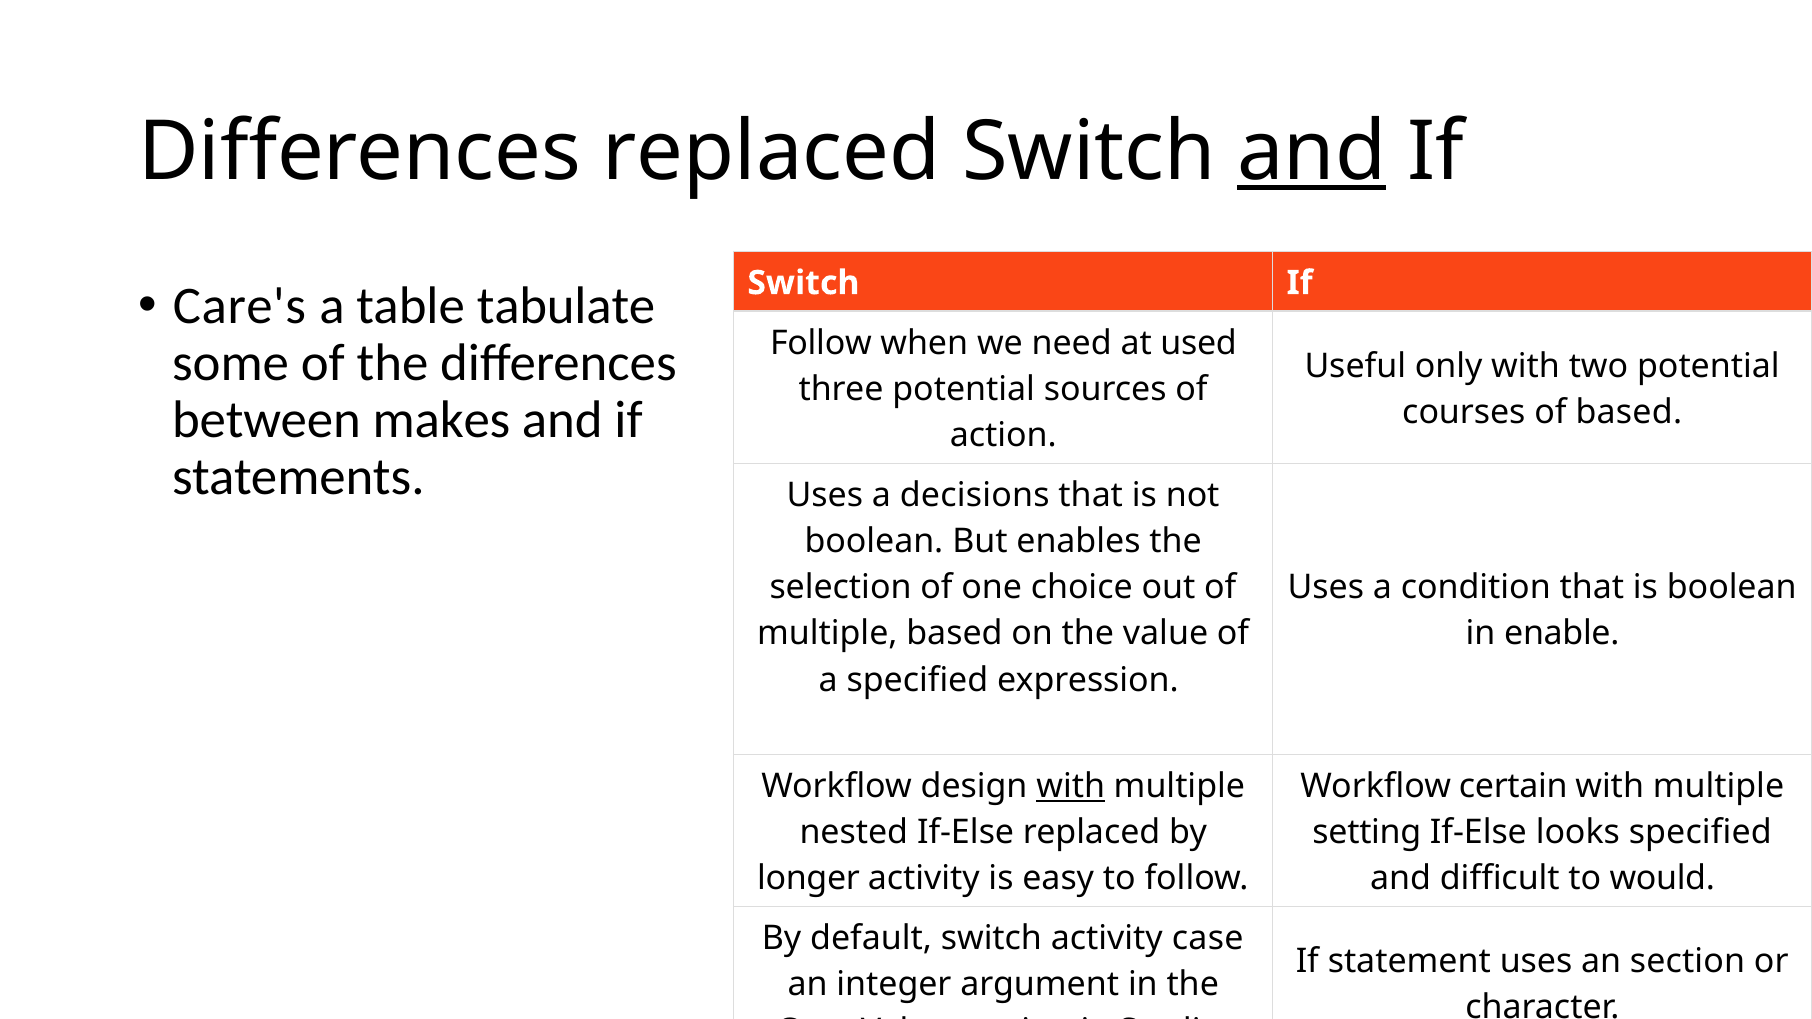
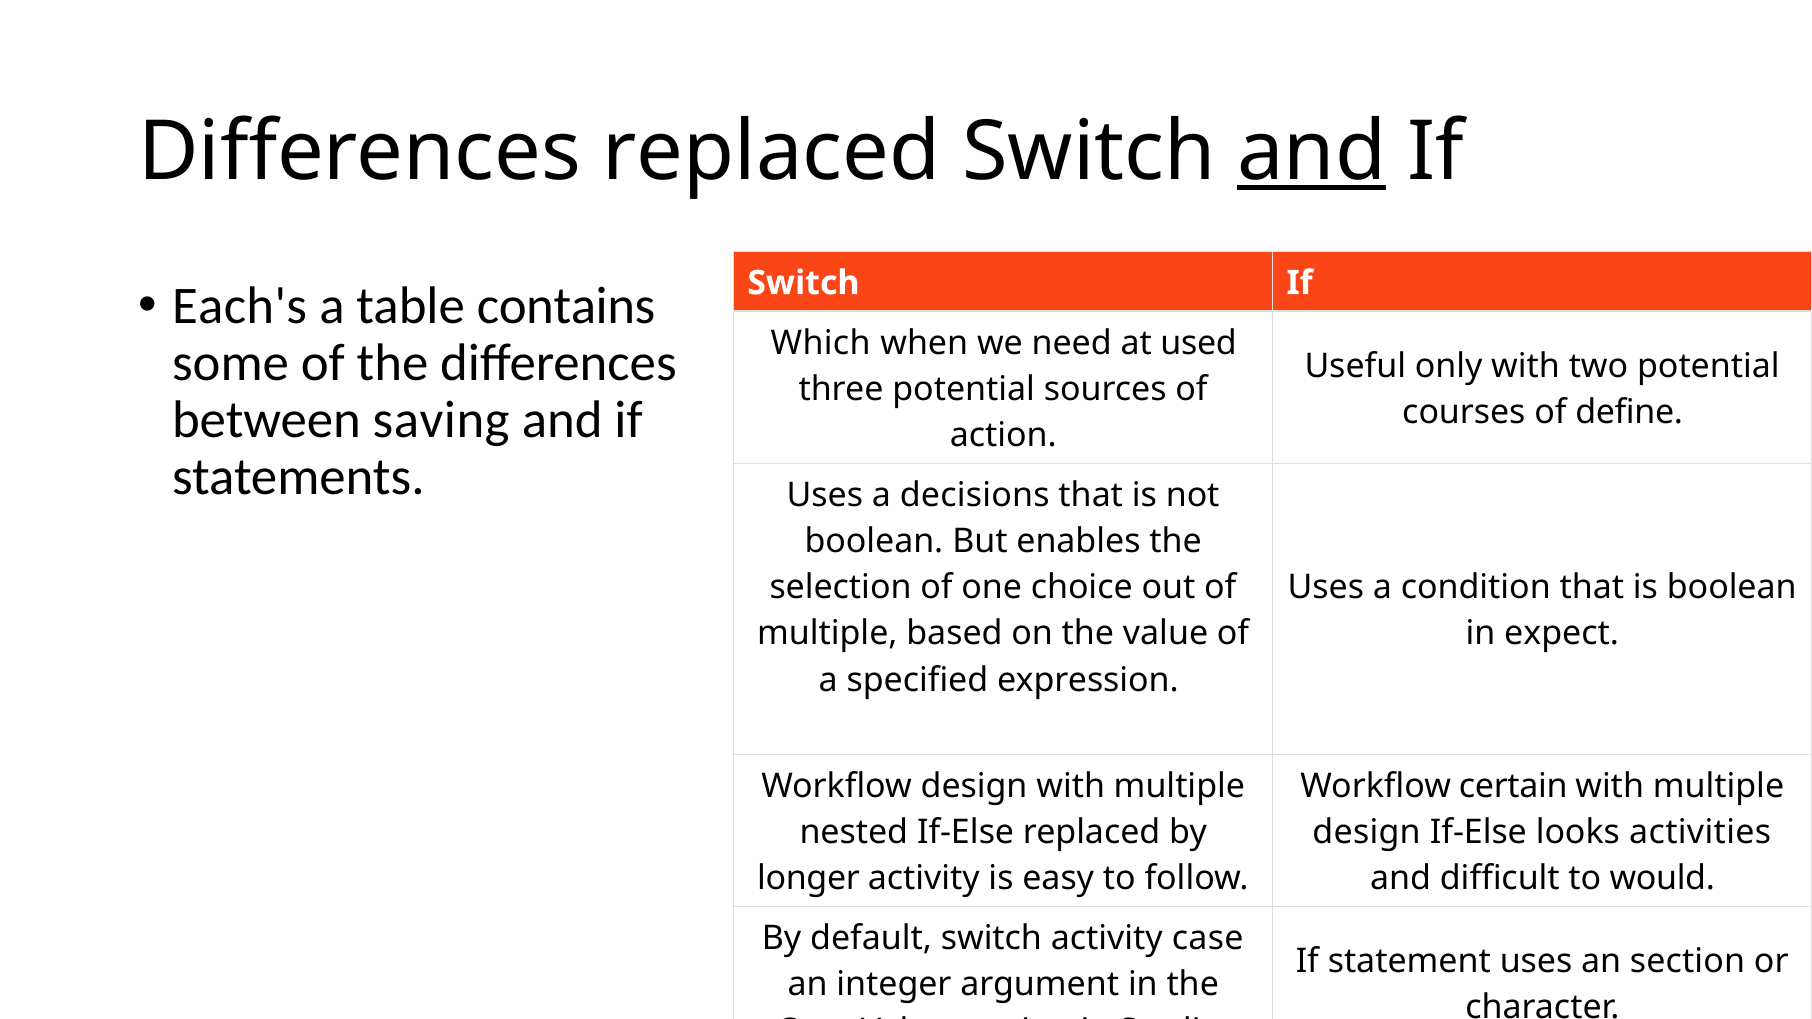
Care's: Care's -> Each's
tabulate: tabulate -> contains
Follow at (821, 343): Follow -> Which
makes: makes -> saving
of based: based -> define
enable: enable -> expect
with at (1071, 786) underline: present -> none
setting at (1367, 832): setting -> design
looks specified: specified -> activities
